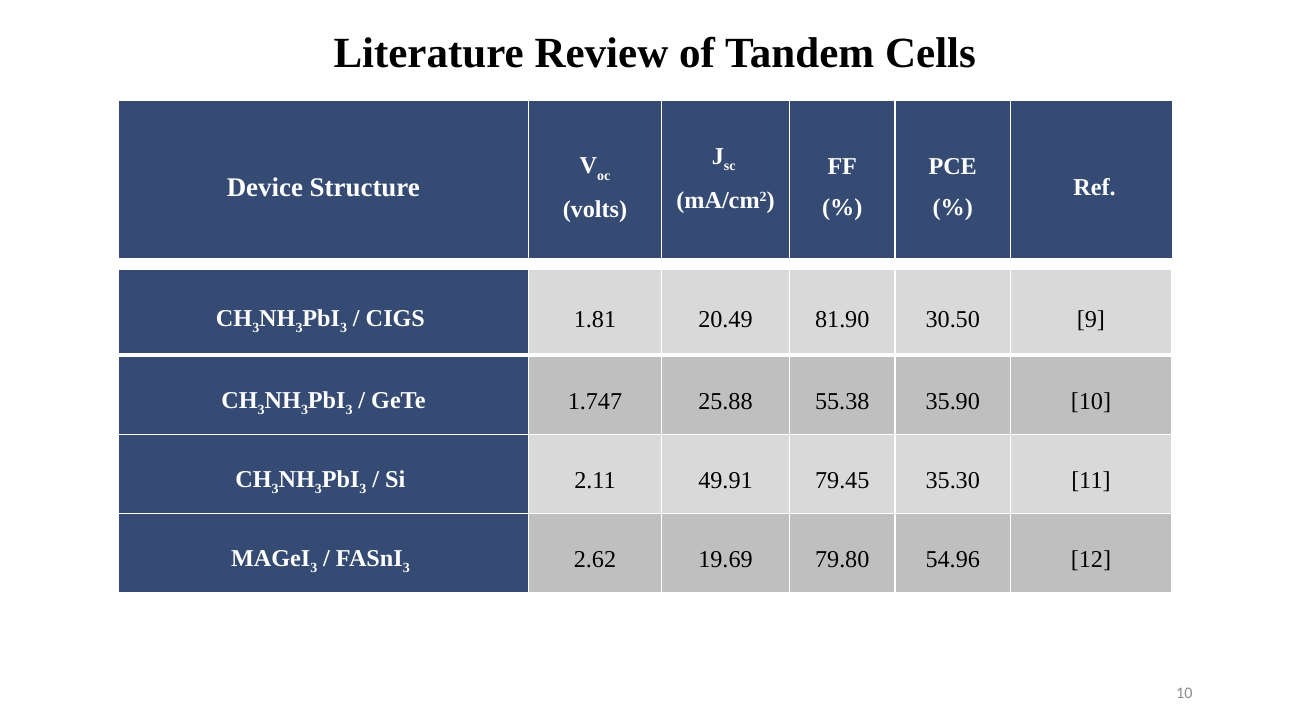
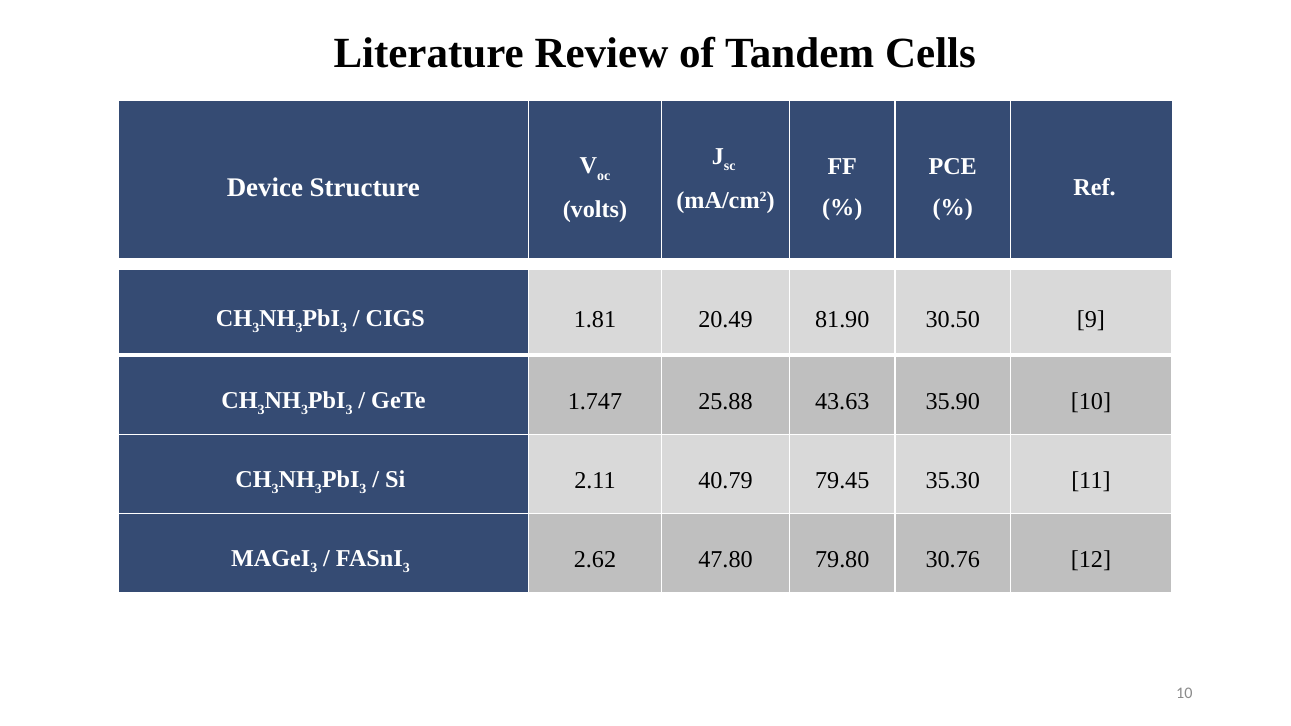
55.38: 55.38 -> 43.63
49.91: 49.91 -> 40.79
19.69: 19.69 -> 47.80
54.96: 54.96 -> 30.76
